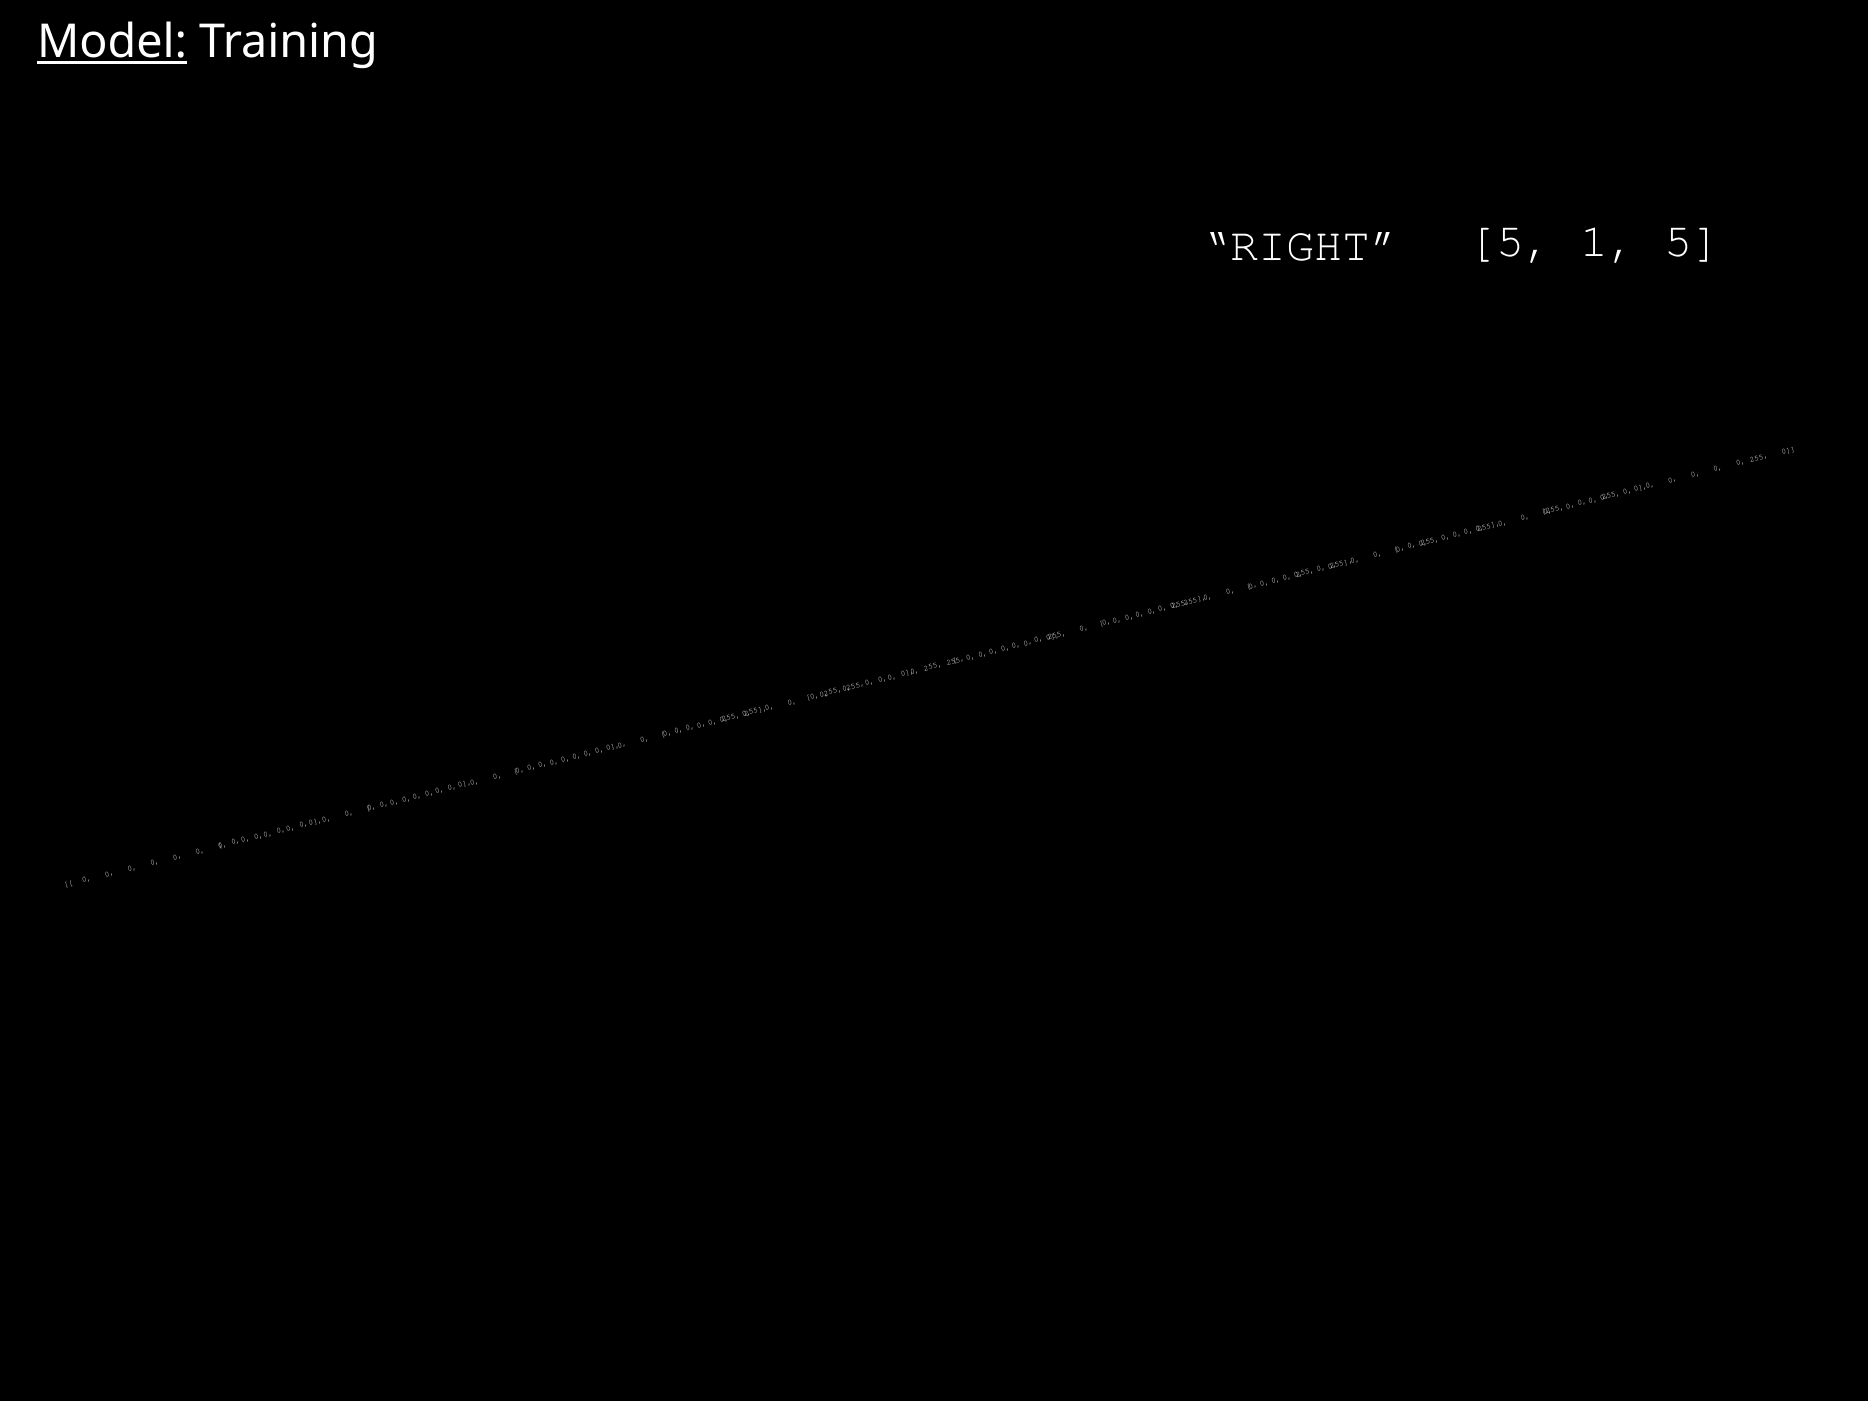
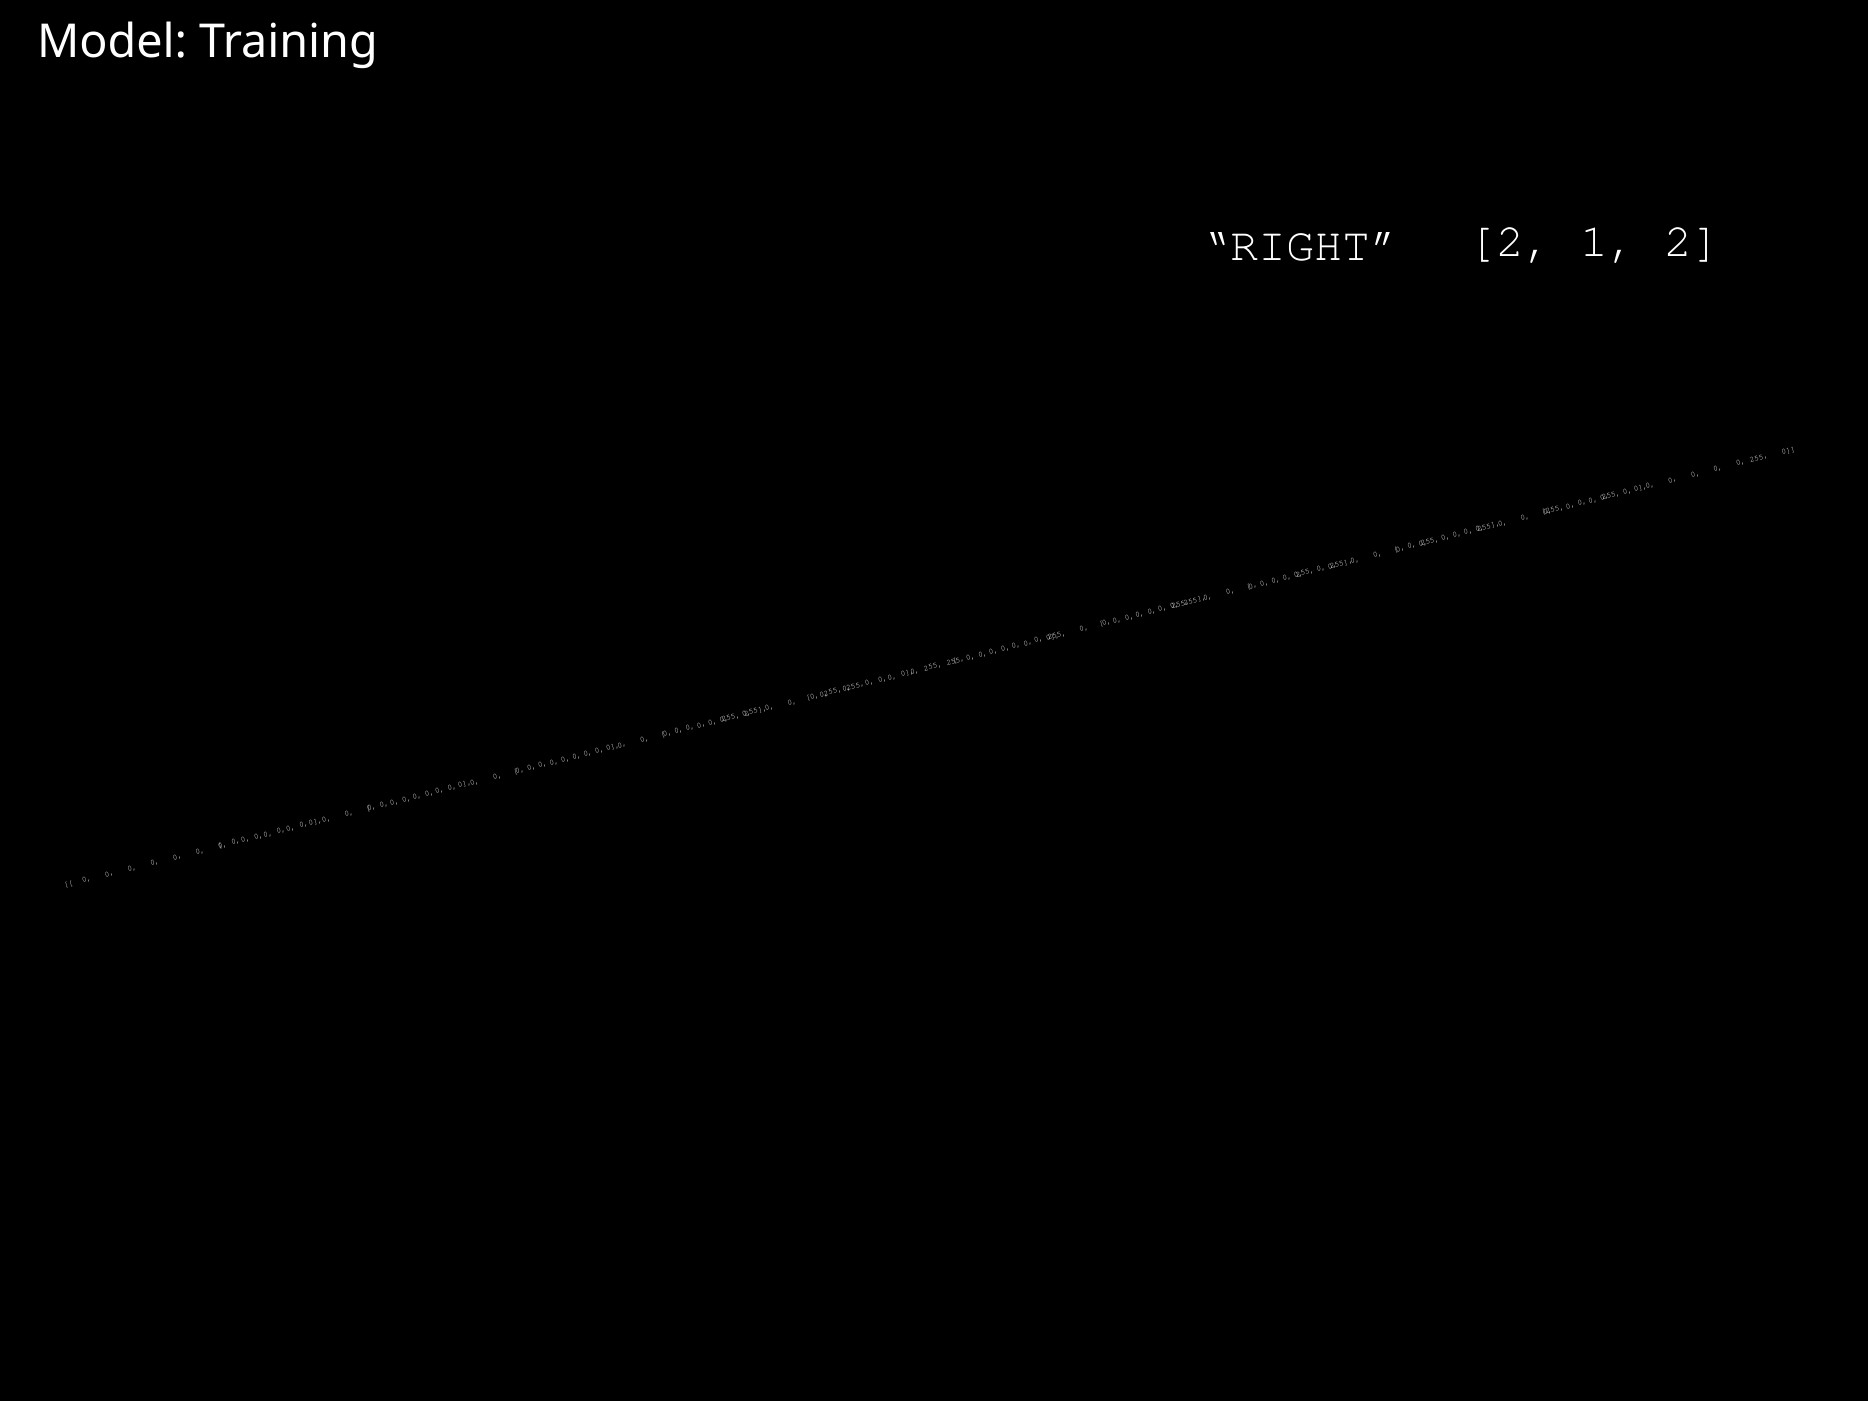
Model underline: present -> none
RIGHT 5: 5 -> 2
1 5: 5 -> 2
